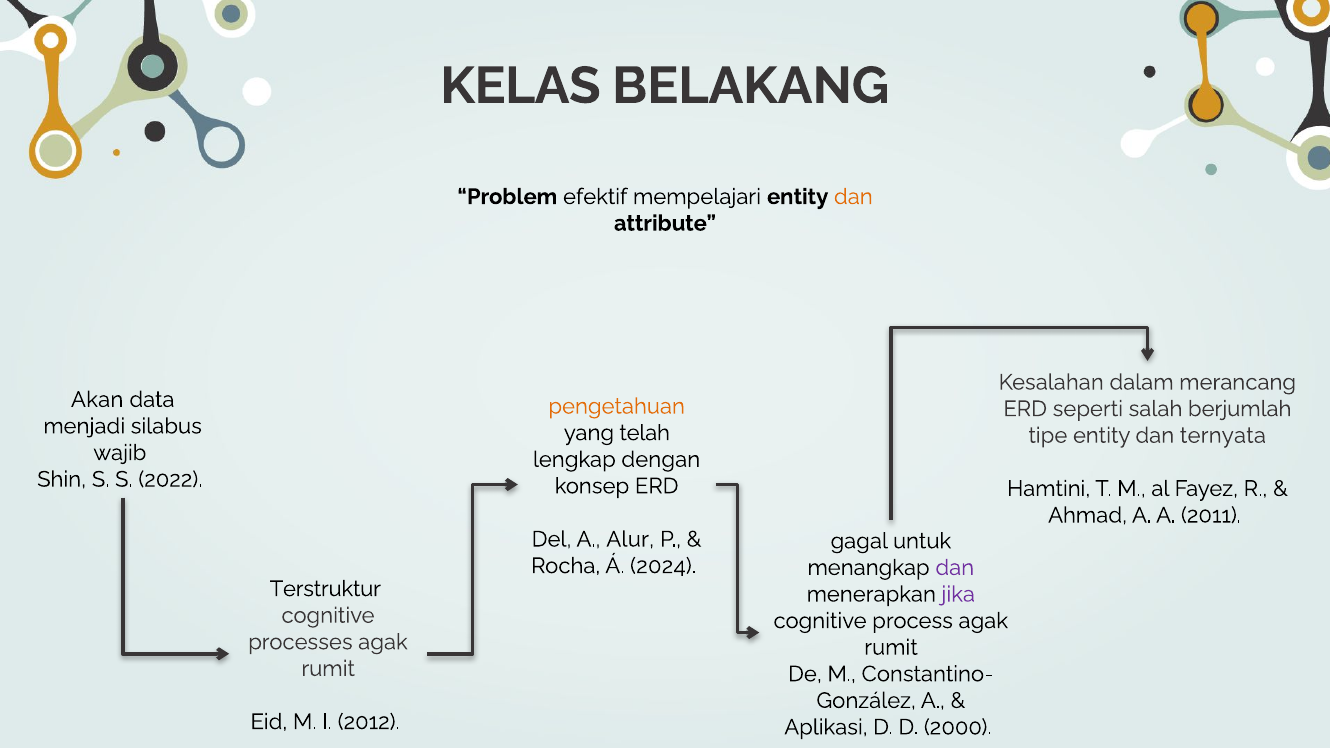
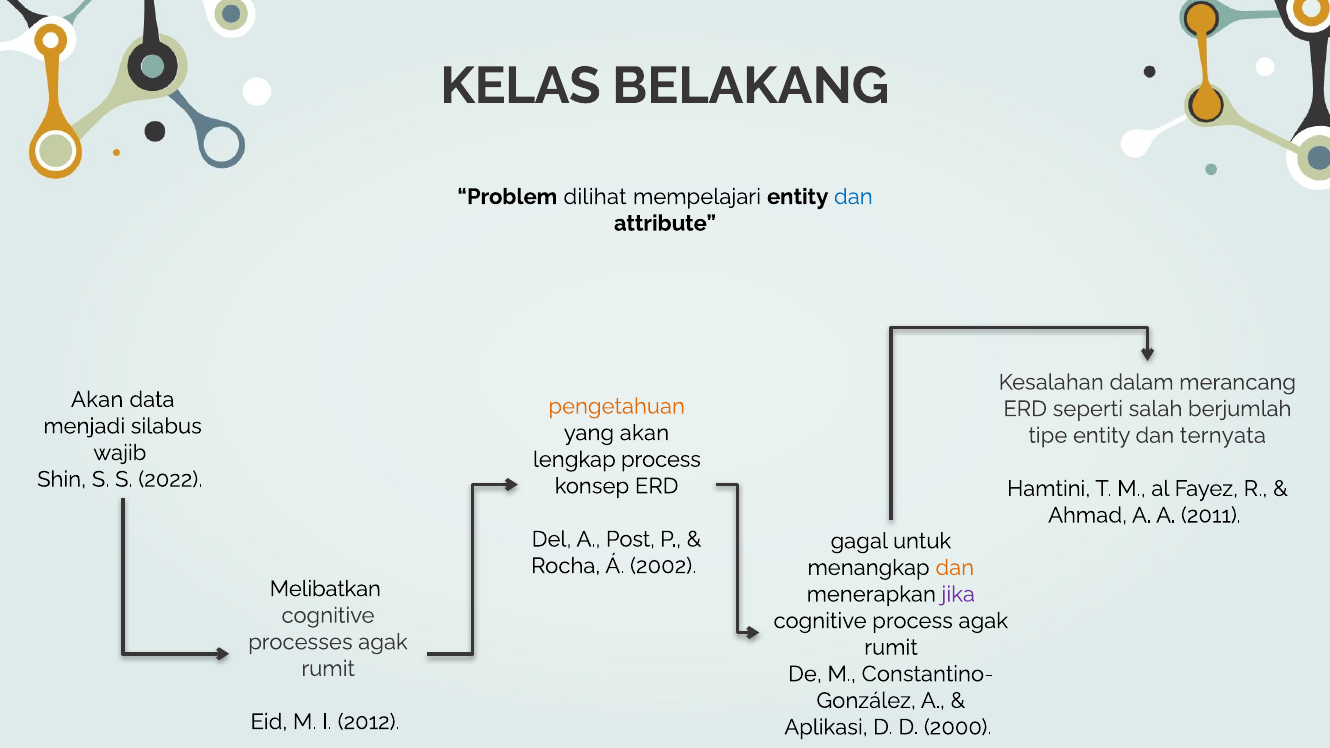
efektif: efektif -> dilihat
dan at (853, 197) colour: orange -> blue
yang telah: telah -> akan
lengkap dengan: dengan -> process
Alur: Alur -> Post
2024: 2024 -> 2002
dan at (955, 568) colour: purple -> orange
Terstruktur: Terstruktur -> Melibatkan
